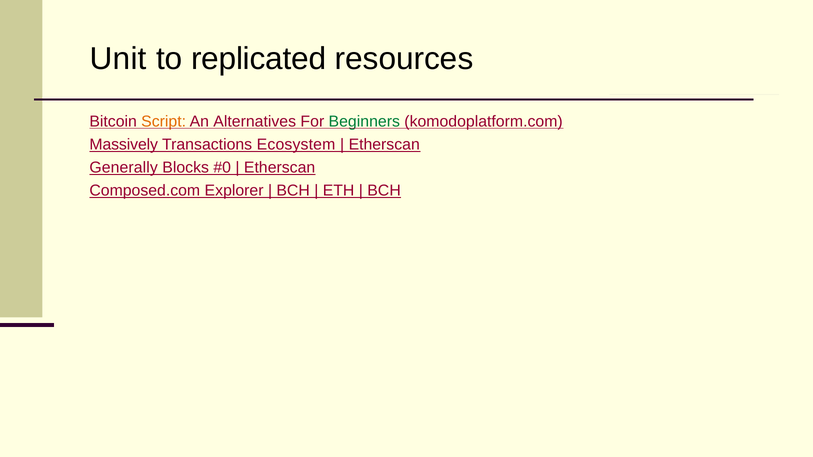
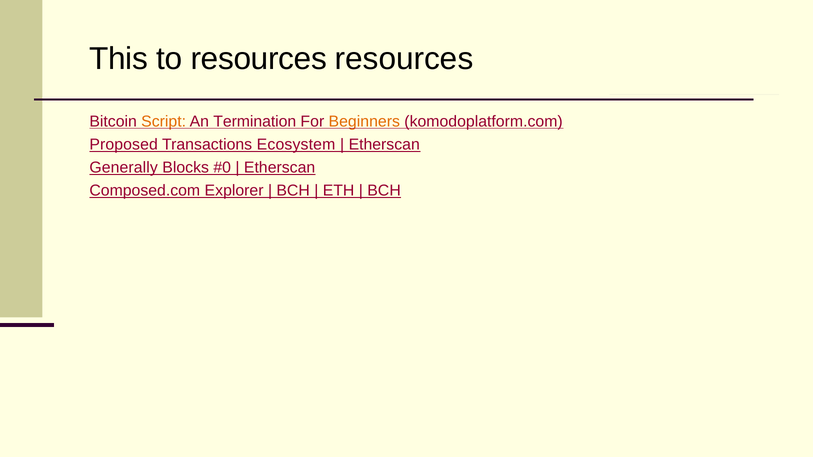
Unit: Unit -> This
to replicated: replicated -> resources
Alternatives: Alternatives -> Termination
Beginners colour: green -> orange
Massively: Massively -> Proposed
